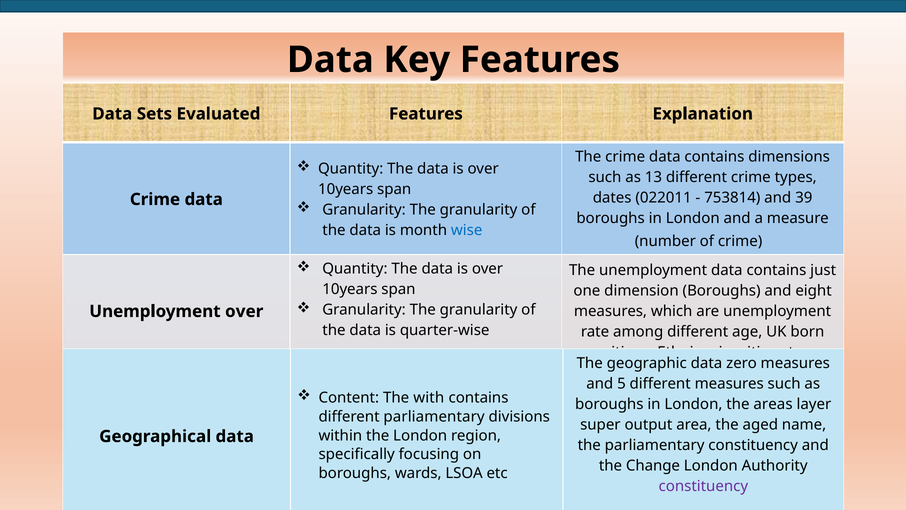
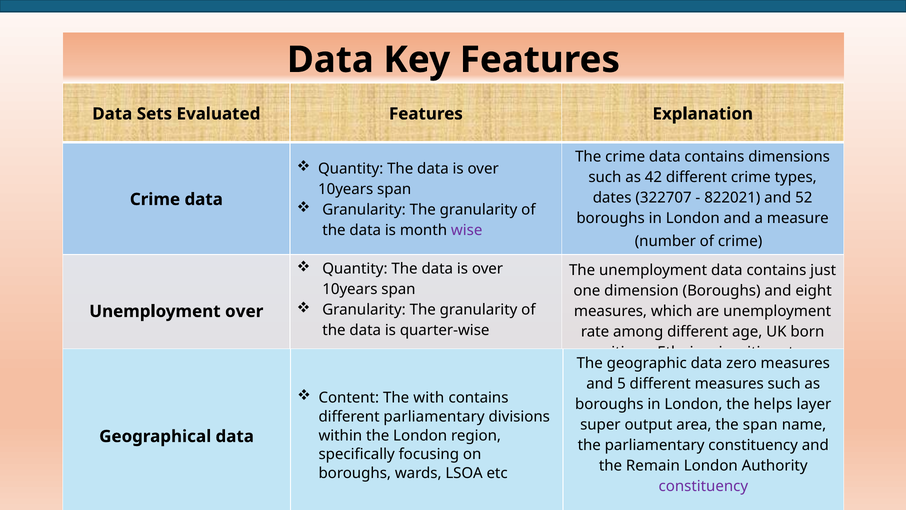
13: 13 -> 42
022011: 022011 -> 322707
753814: 753814 -> 822021
39: 39 -> 52
wise colour: blue -> purple
areas: areas -> helps
the aged: aged -> span
Change: Change -> Remain
